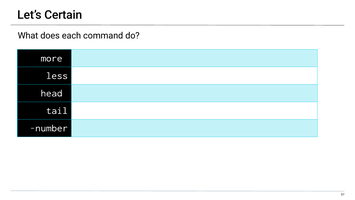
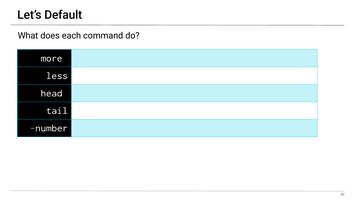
Certain: Certain -> Default
